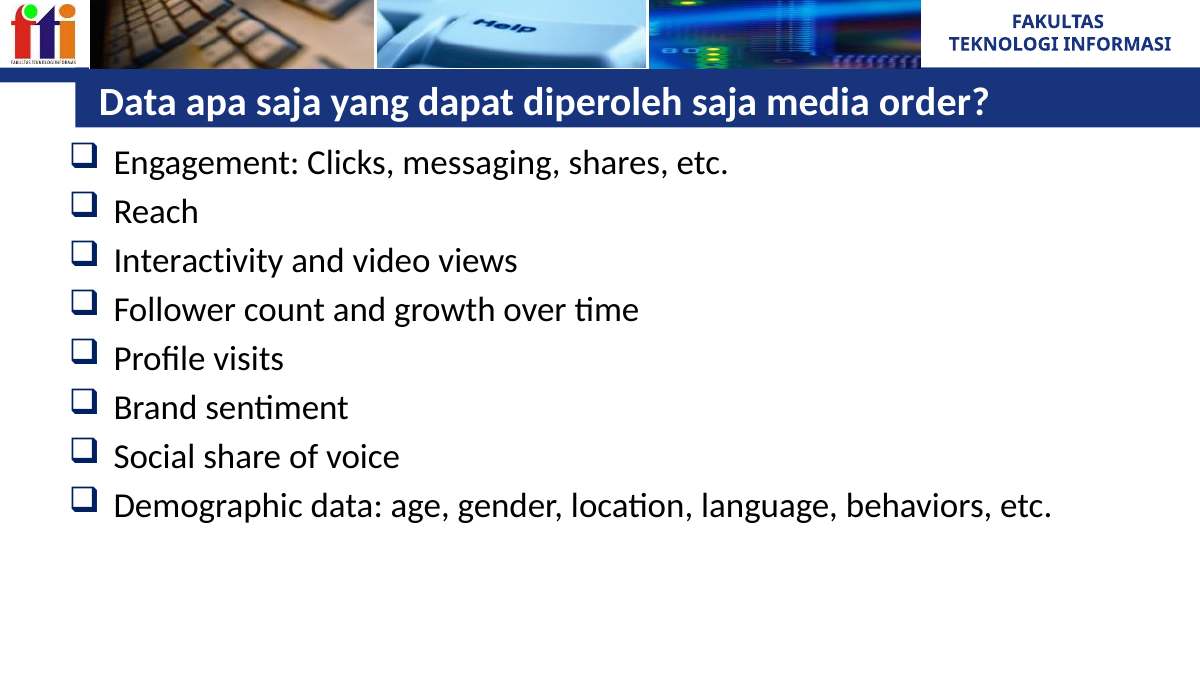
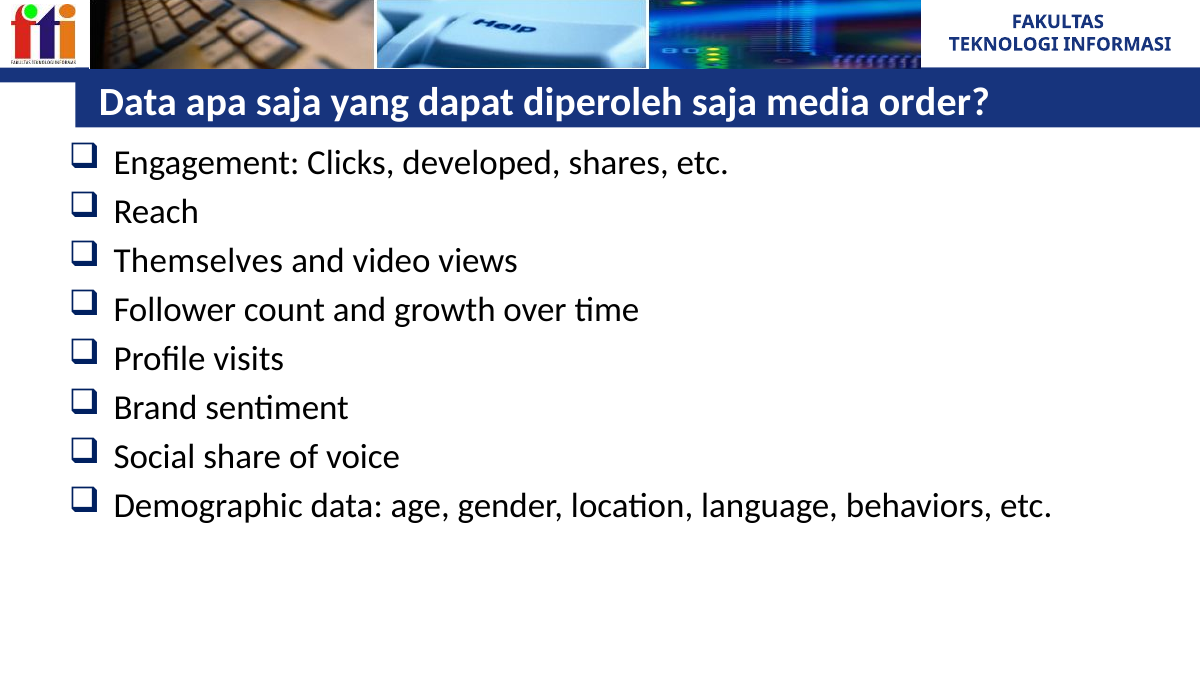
messaging: messaging -> developed
Interactivity: Interactivity -> Themselves
